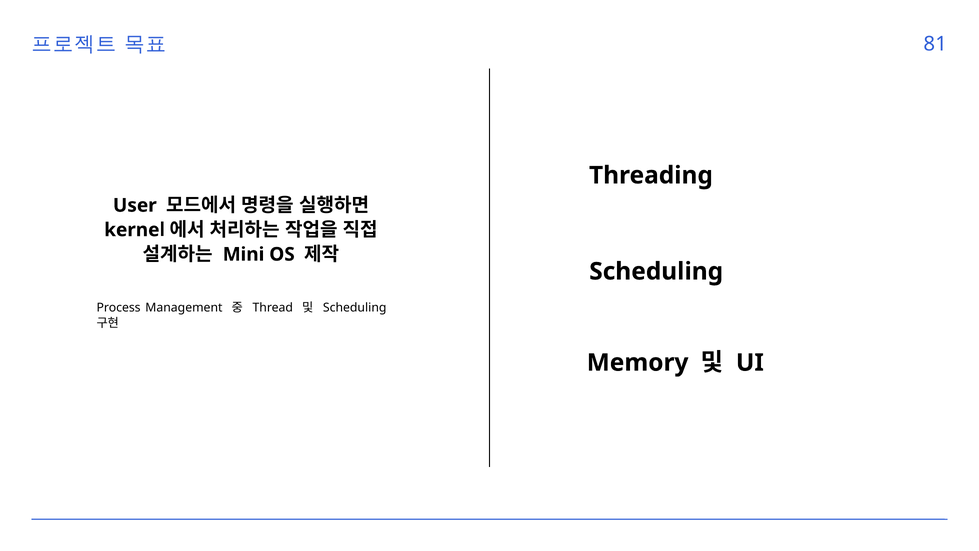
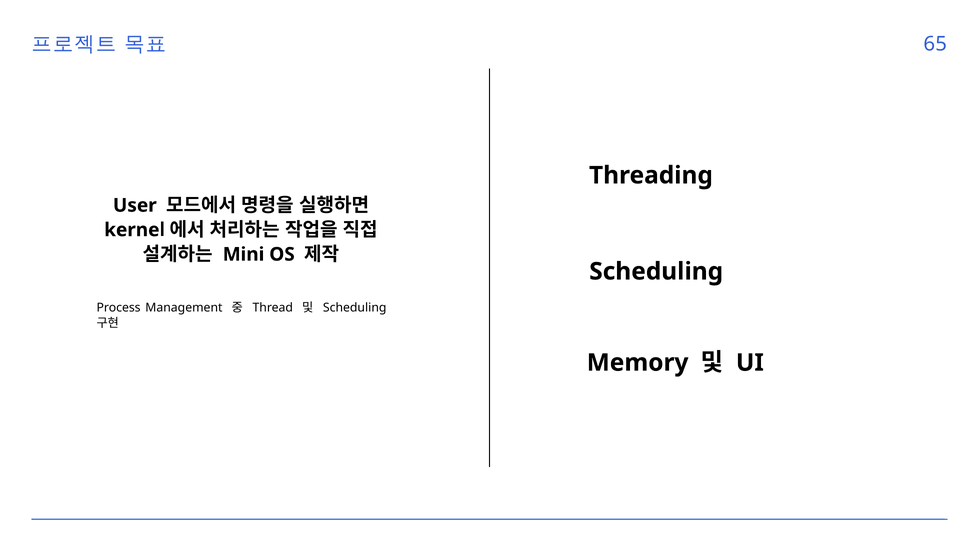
81: 81 -> 65
